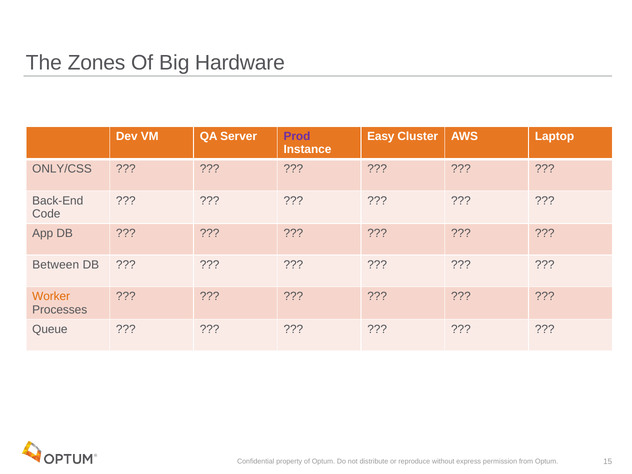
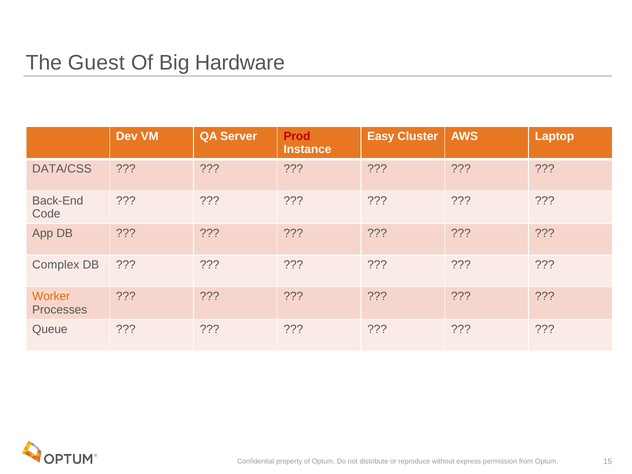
Zones: Zones -> Guest
Prod colour: purple -> red
ONLY/CSS: ONLY/CSS -> DATA/CSS
Between: Between -> Complex
